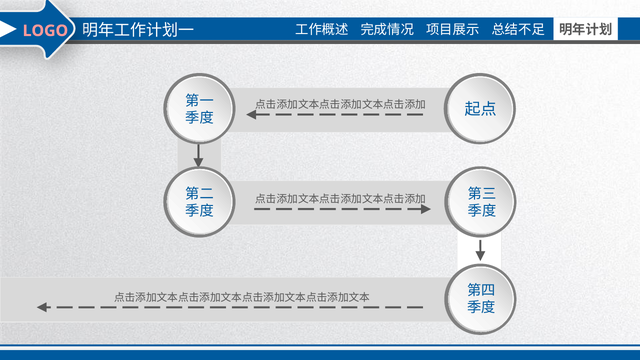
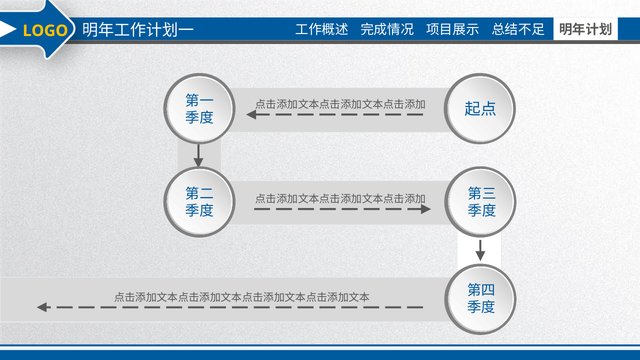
LOGO colour: pink -> yellow
